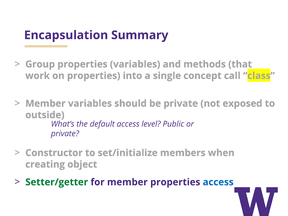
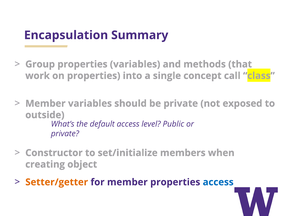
Setter/getter colour: green -> orange
